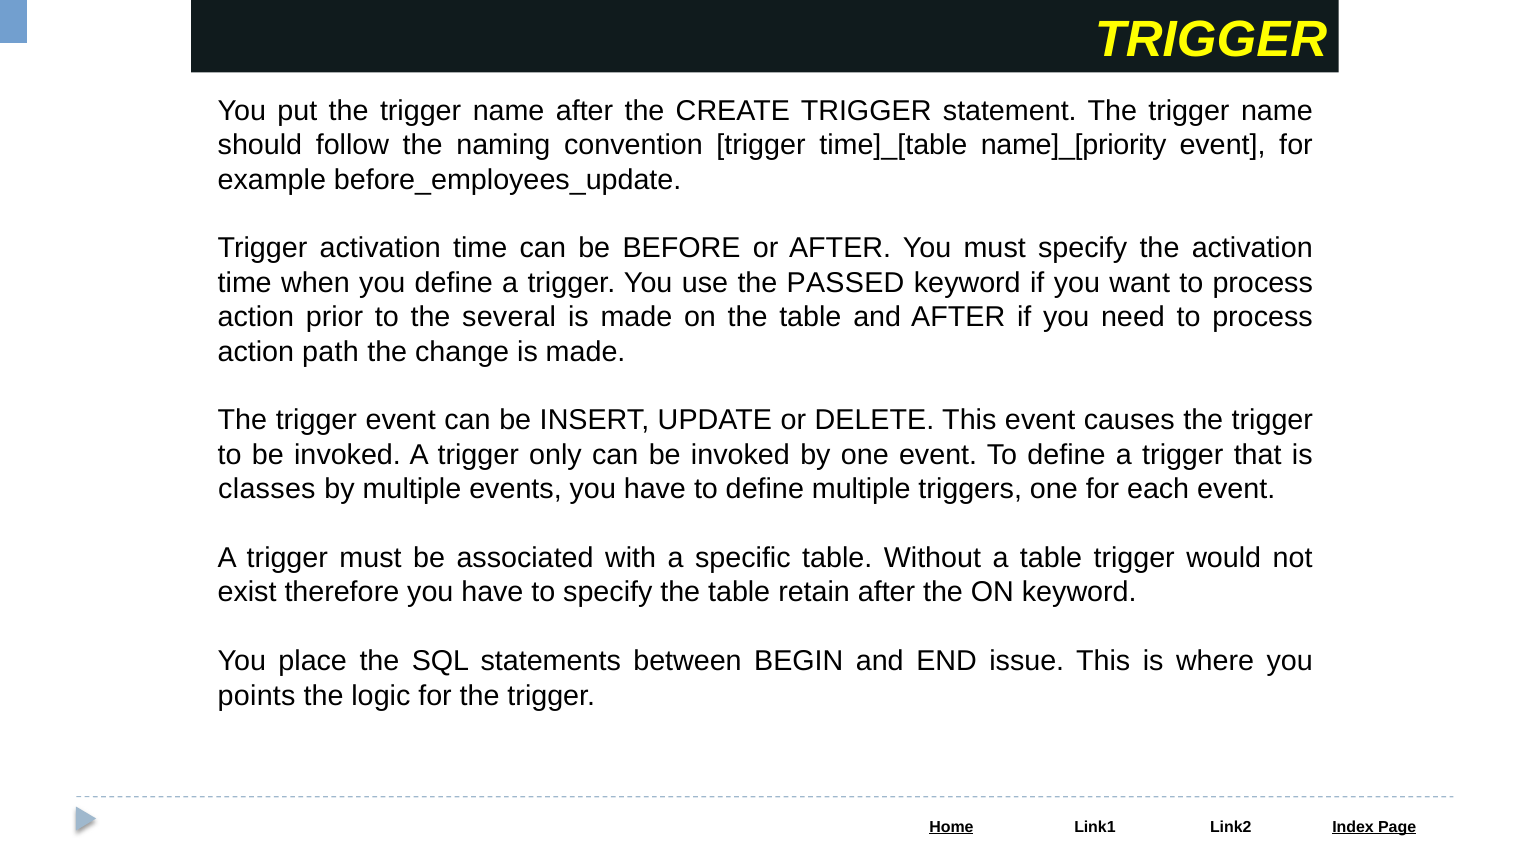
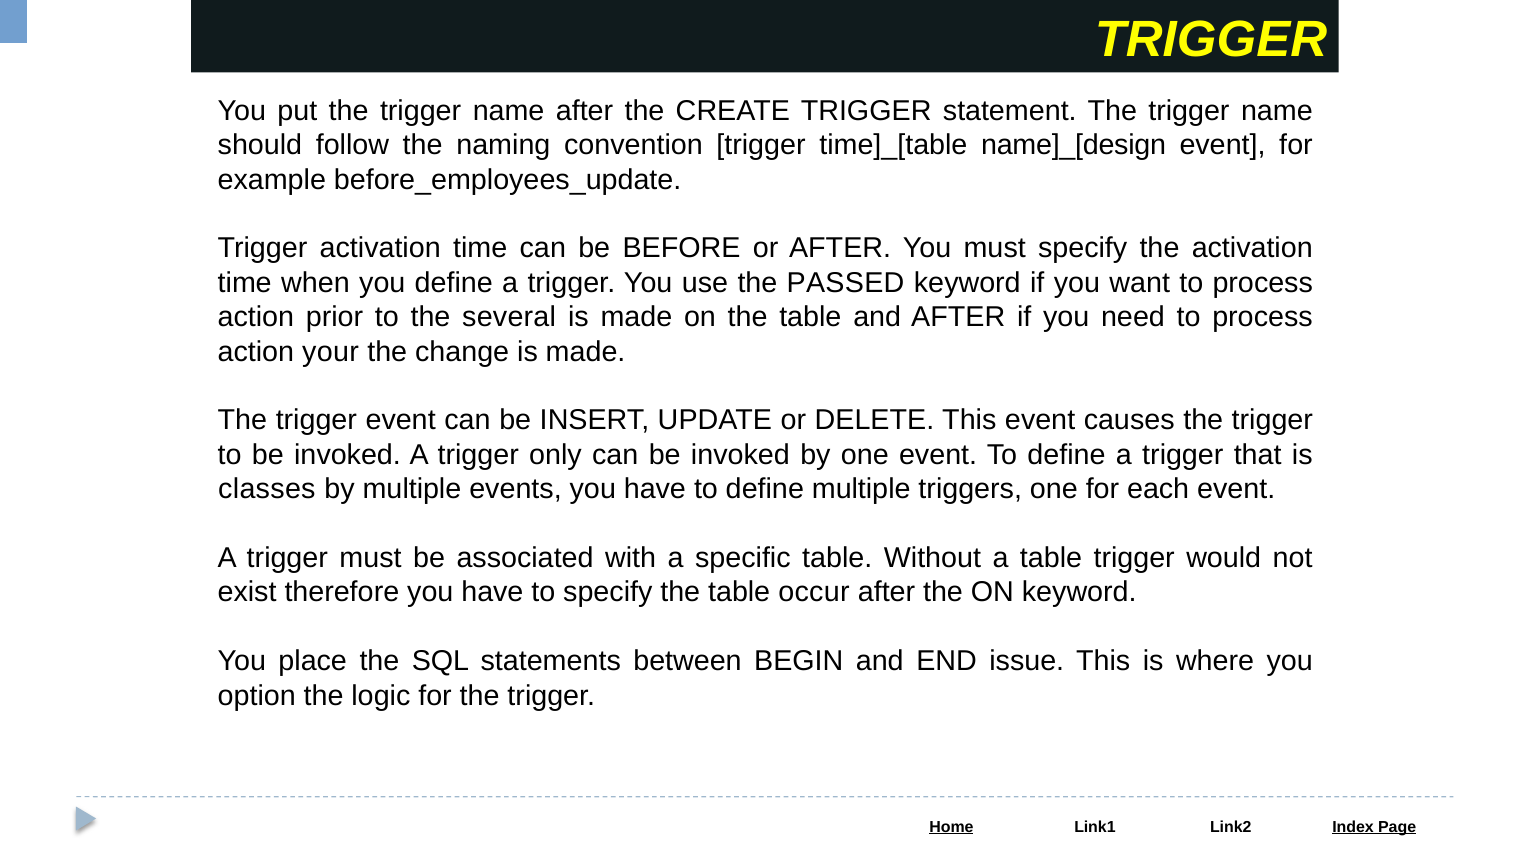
name]_[priority: name]_[priority -> name]_[design
path: path -> your
retain: retain -> occur
points: points -> option
